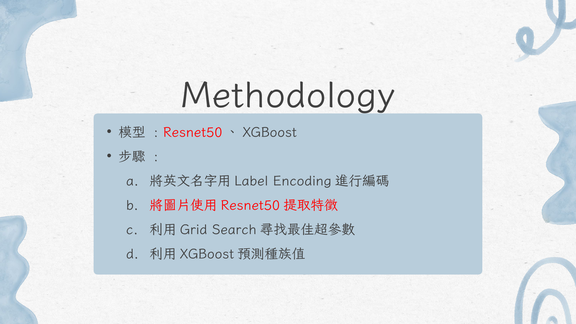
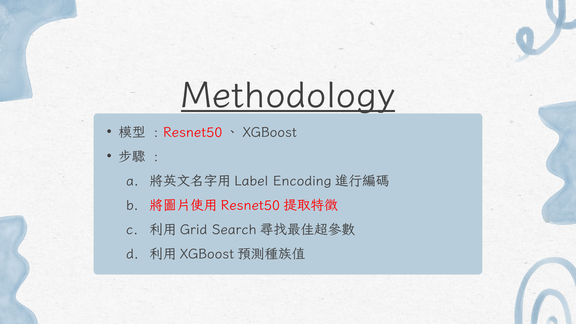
Methodology underline: none -> present
